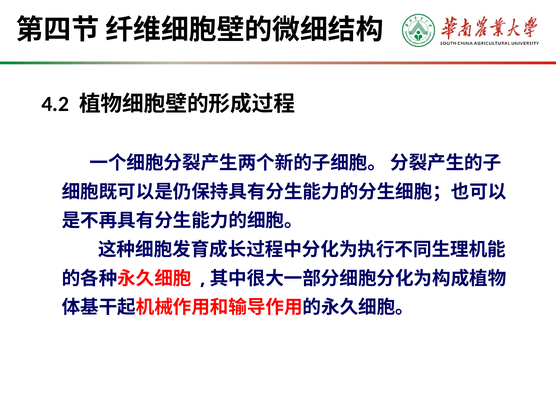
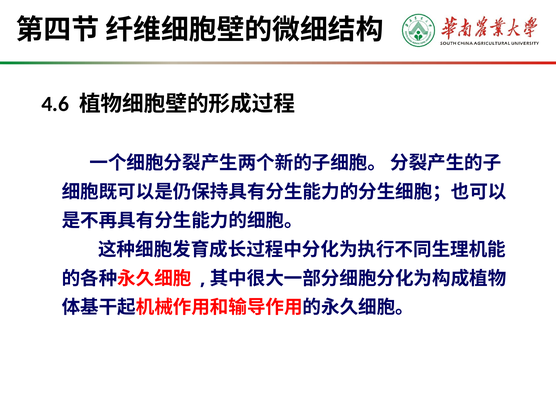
4.2: 4.2 -> 4.6
